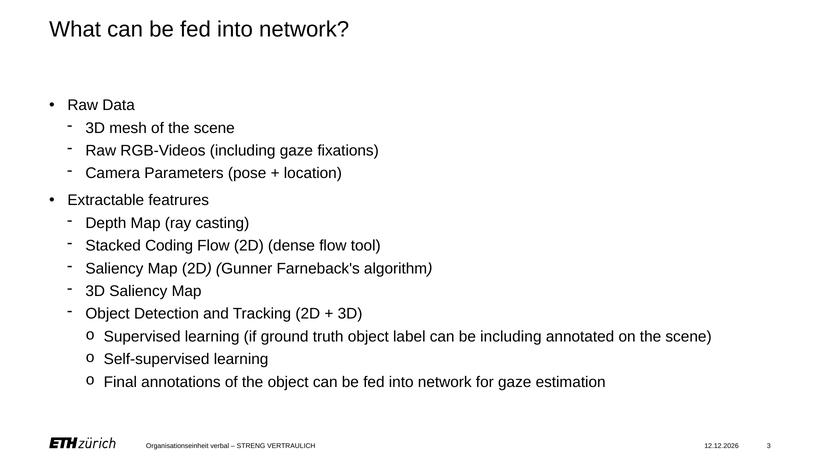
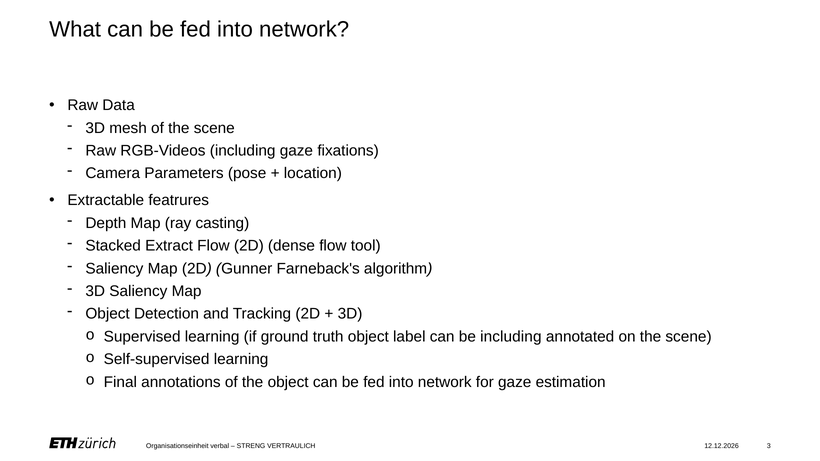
Coding: Coding -> Extract
